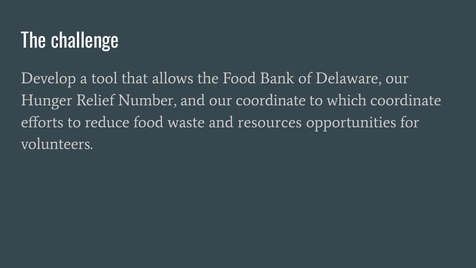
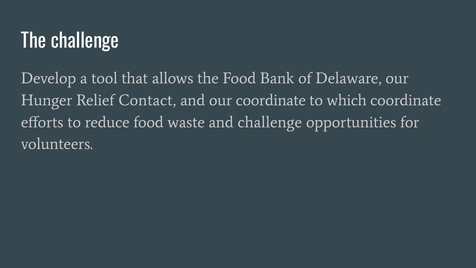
Number: Number -> Contact
and resources: resources -> challenge
